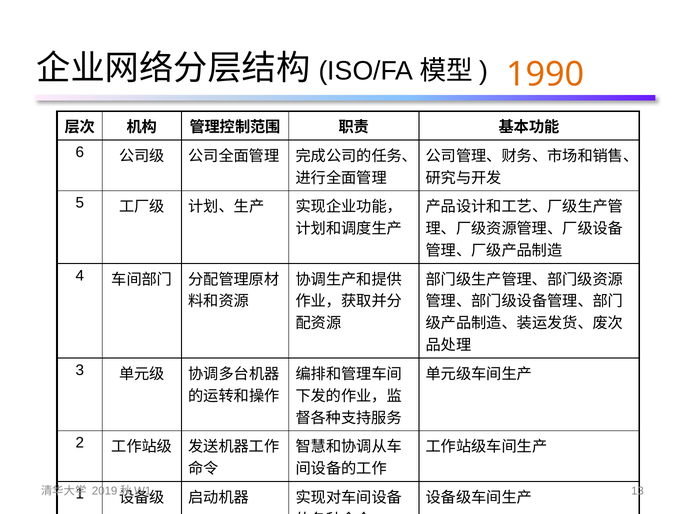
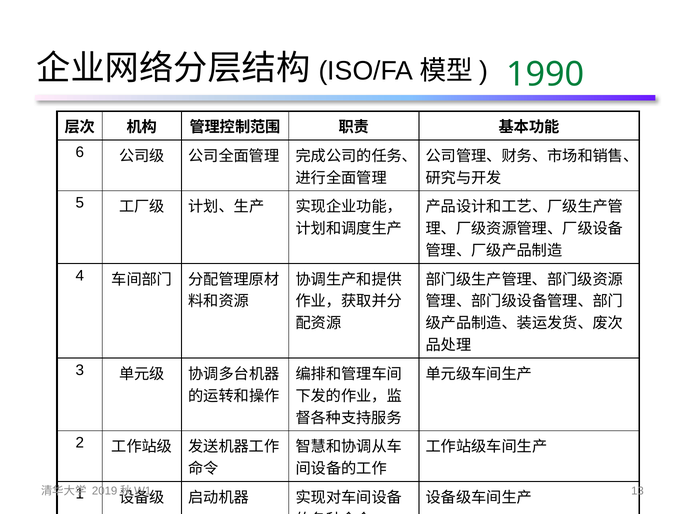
1990 colour: orange -> green
